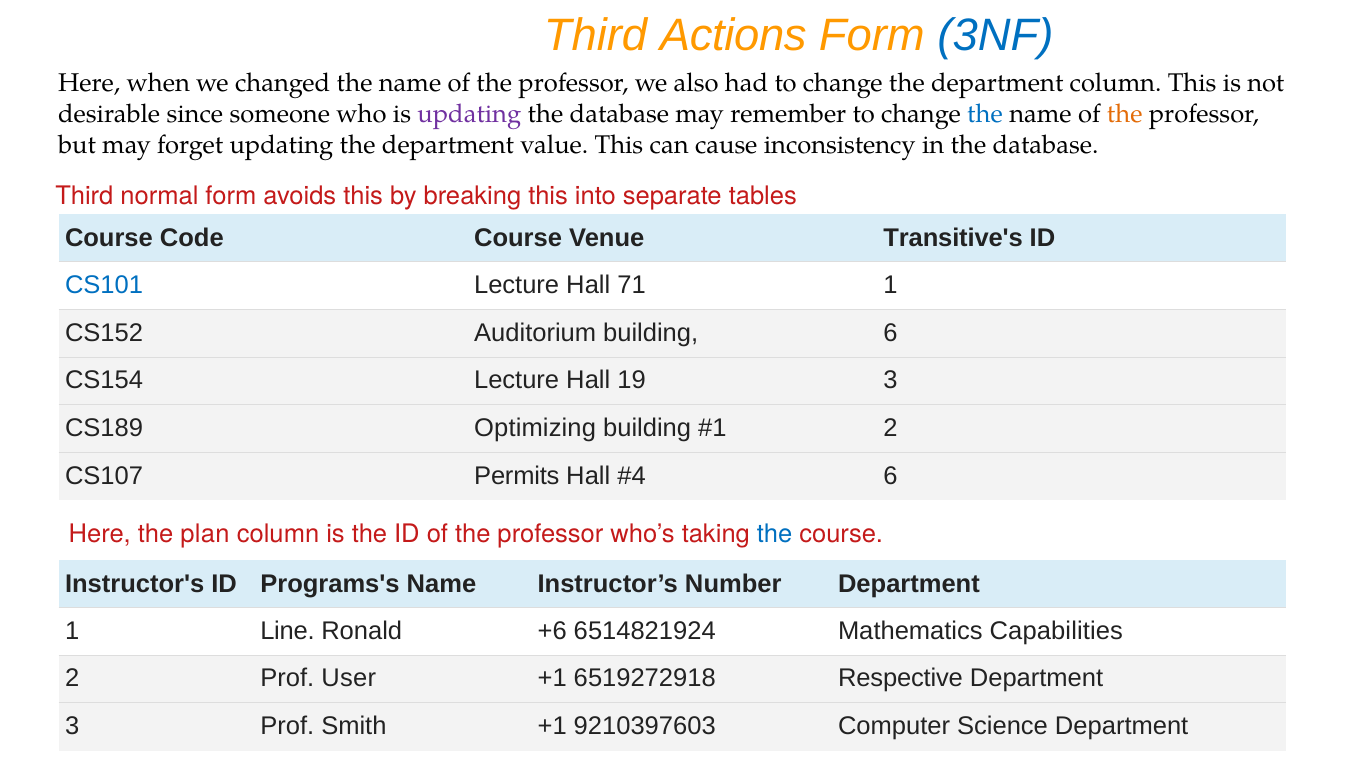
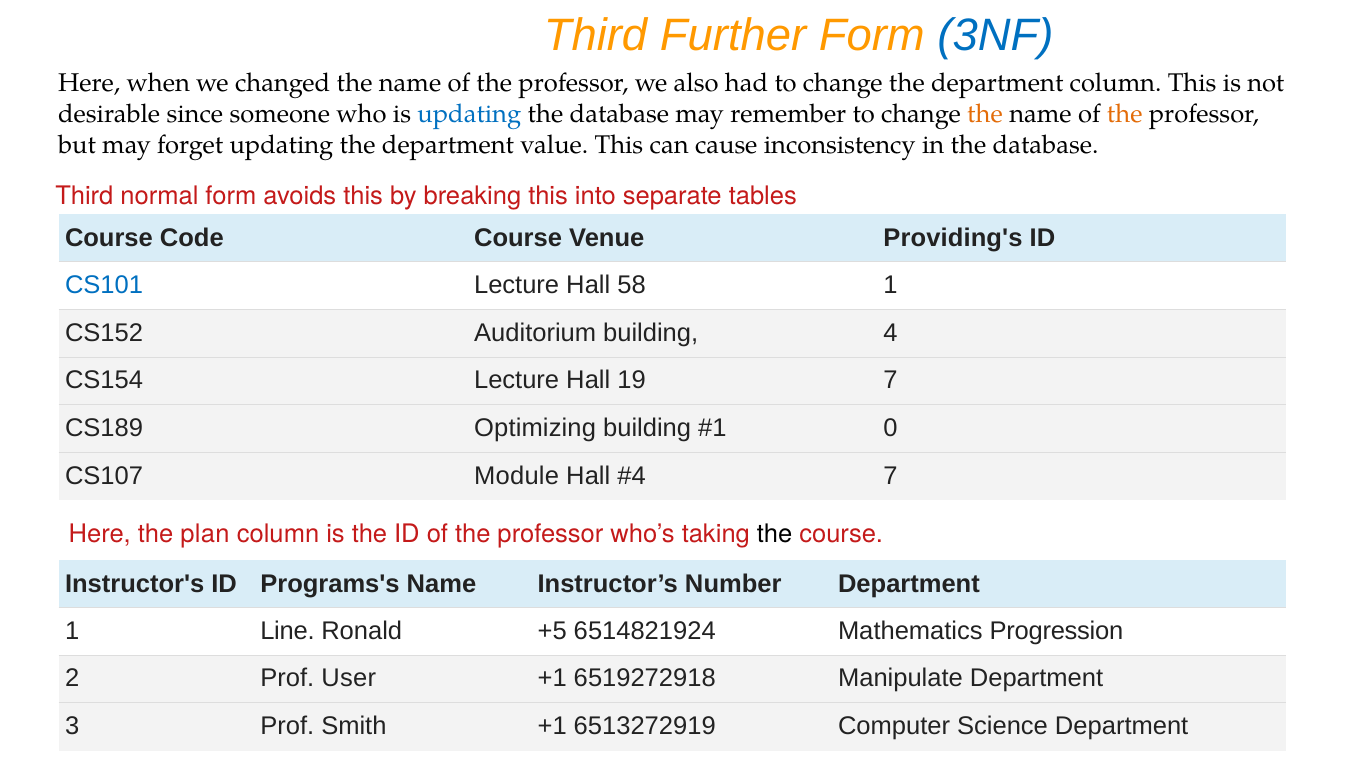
Actions: Actions -> Further
updating at (469, 114) colour: purple -> blue
the at (985, 114) colour: blue -> orange
Transitive's: Transitive's -> Providing's
71: 71 -> 58
building 6: 6 -> 4
19 3: 3 -> 7
2 at (891, 428): 2 -> 0
Permits: Permits -> Module
6 at (891, 476): 6 -> 7
the at (775, 534) colour: blue -> black
+6: +6 -> +5
Capabilities: Capabilities -> Progression
Respective: Respective -> Manipulate
9210397603: 9210397603 -> 6513272919
